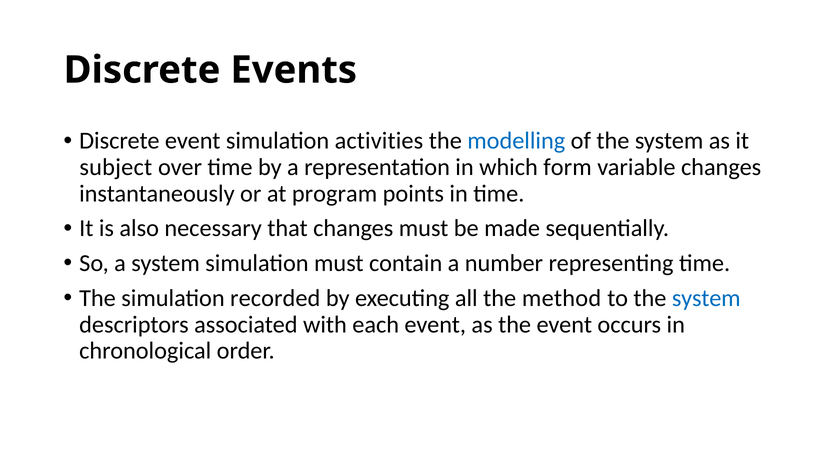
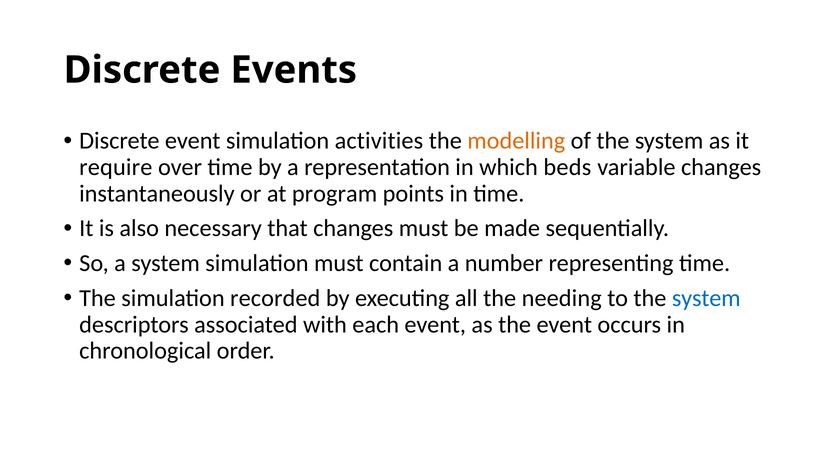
modelling colour: blue -> orange
subject: subject -> require
form: form -> beds
method: method -> needing
